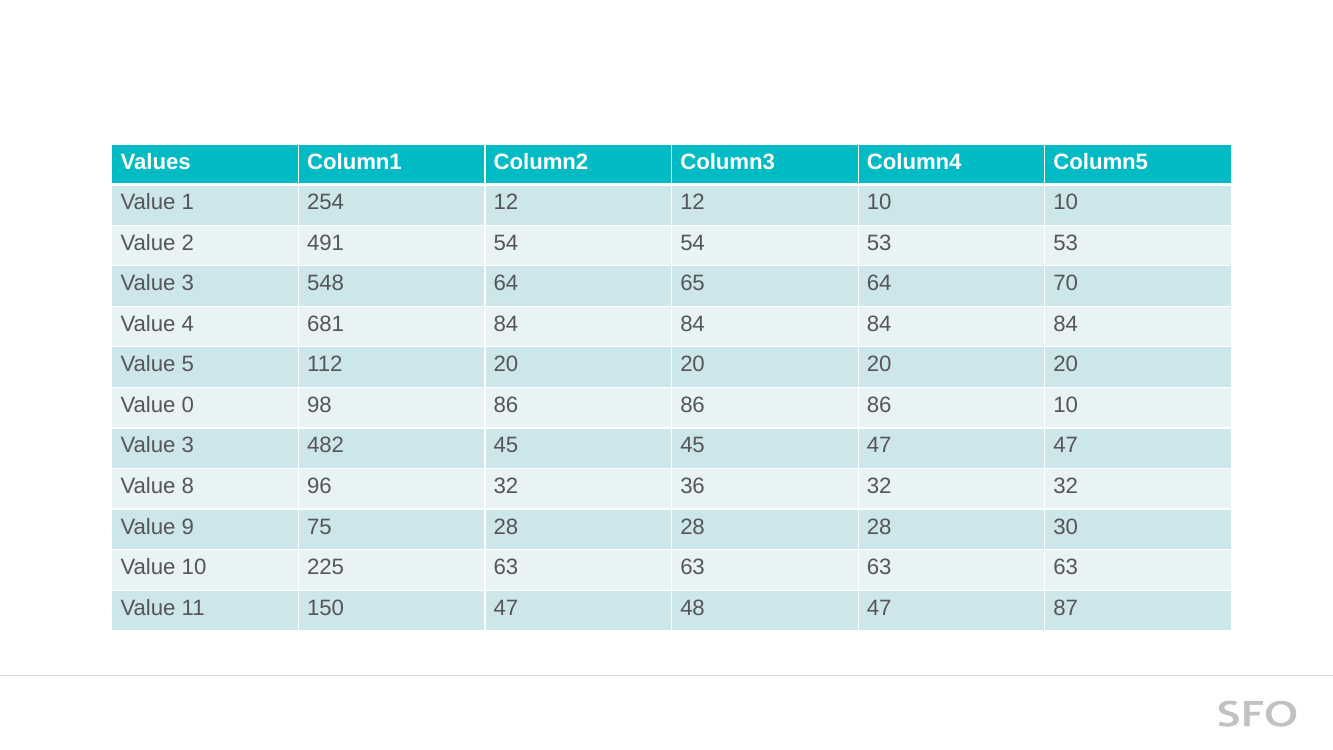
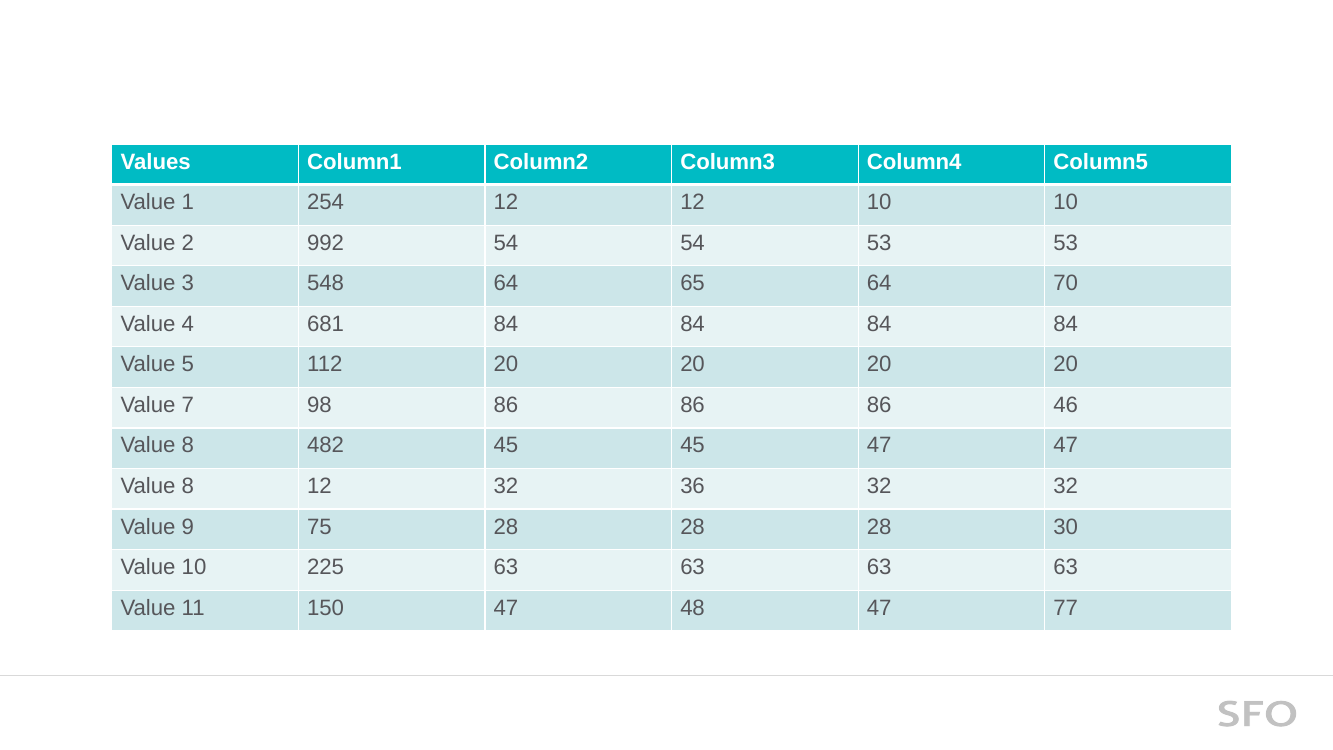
491: 491 -> 992
0: 0 -> 7
86 10: 10 -> 46
3 at (188, 446): 3 -> 8
8 96: 96 -> 12
87: 87 -> 77
